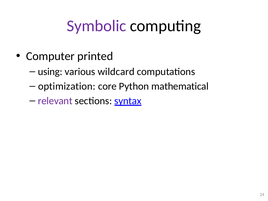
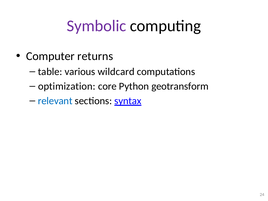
printed: printed -> returns
using: using -> table
mathematical: mathematical -> geotransform
relevant colour: purple -> blue
